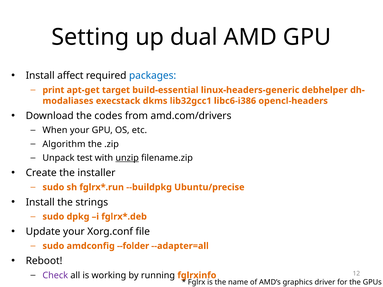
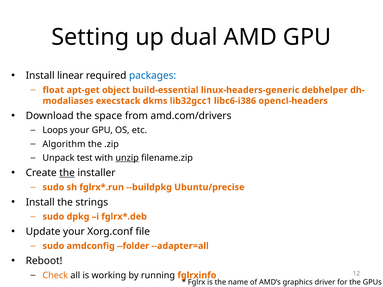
affect: affect -> linear
print: print -> float
target: target -> object
codes: codes -> space
When: When -> Loops
the at (67, 173) underline: none -> present
Check colour: purple -> orange
